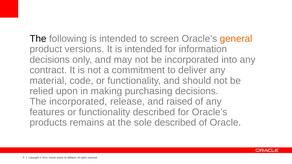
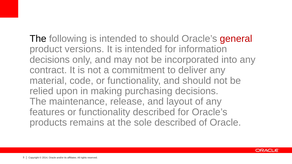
to screen: screen -> should
general colour: orange -> red
The incorporated: incorporated -> maintenance
raised: raised -> layout
